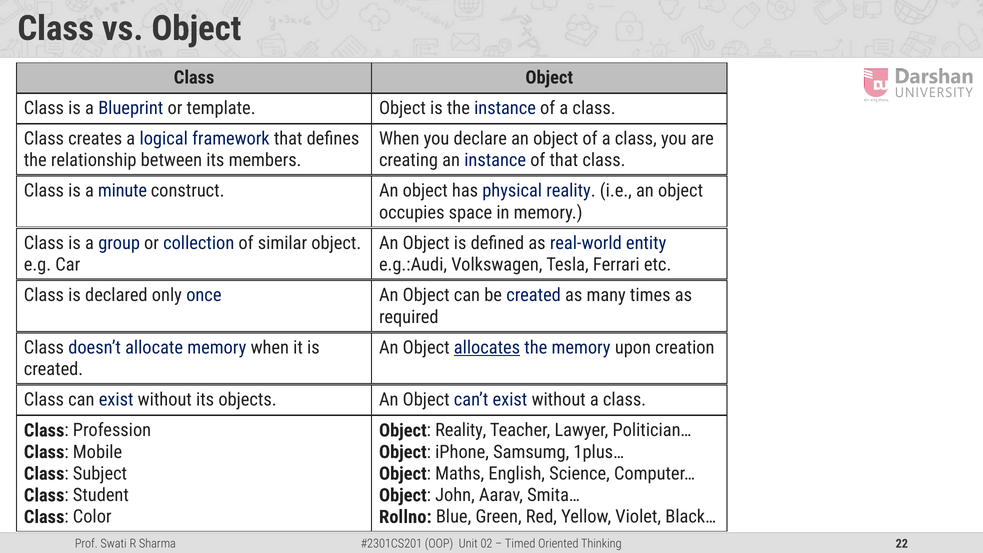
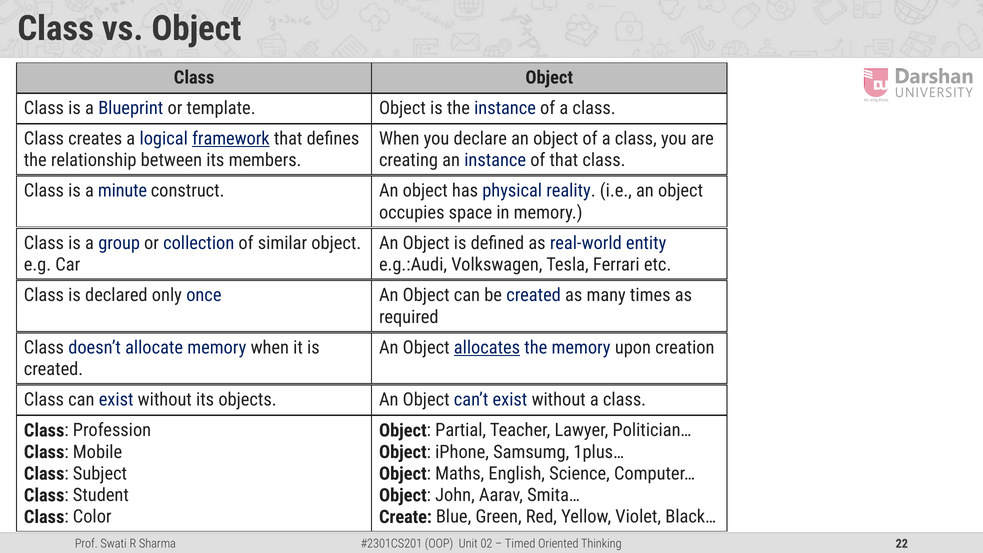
framework underline: none -> present
Object Reality: Reality -> Partial
Rollno: Rollno -> Create
